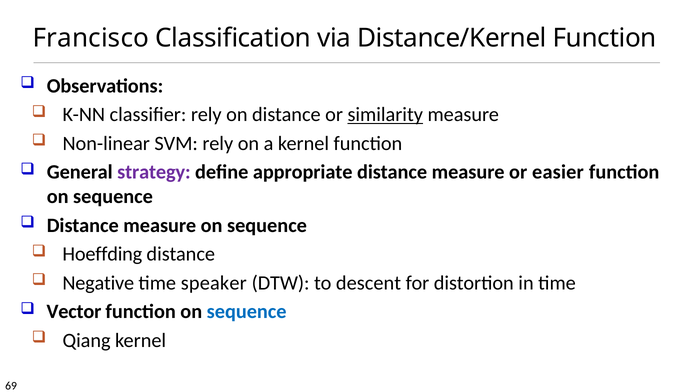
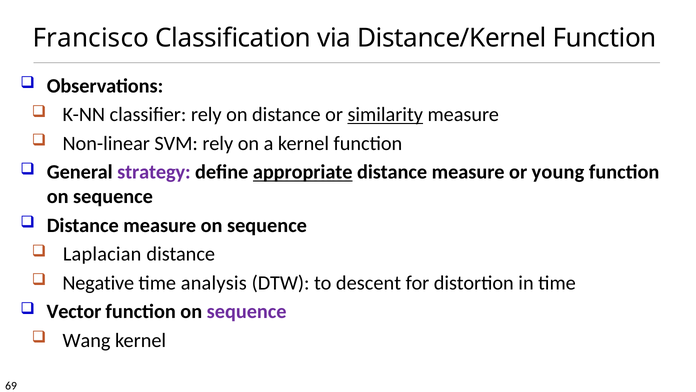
appropriate underline: none -> present
easier: easier -> young
Hoeffding: Hoeffding -> Laplacian
speaker: speaker -> analysis
sequence at (247, 311) colour: blue -> purple
Qiang: Qiang -> Wang
